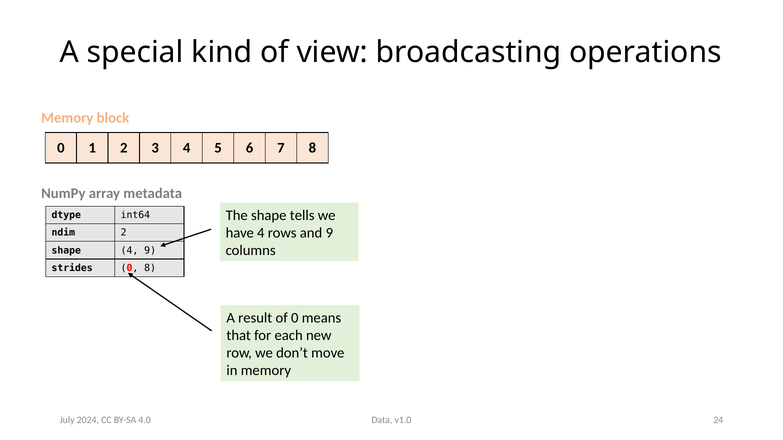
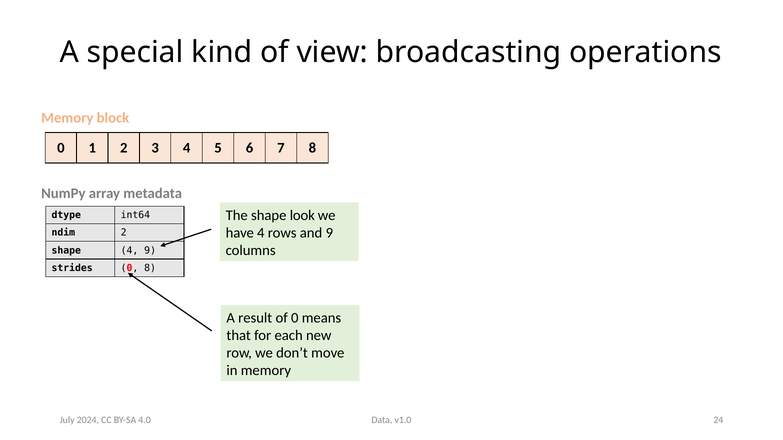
tells: tells -> look
